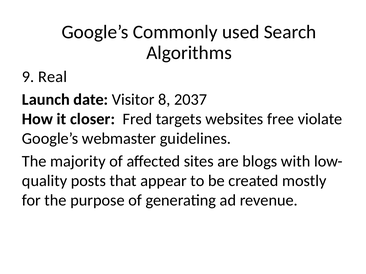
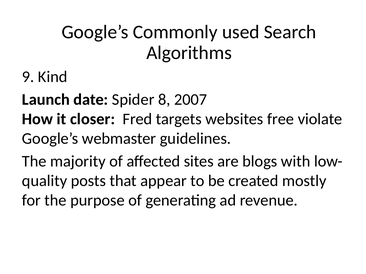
Real: Real -> Kind
Visitor: Visitor -> Spider
2037: 2037 -> 2007
